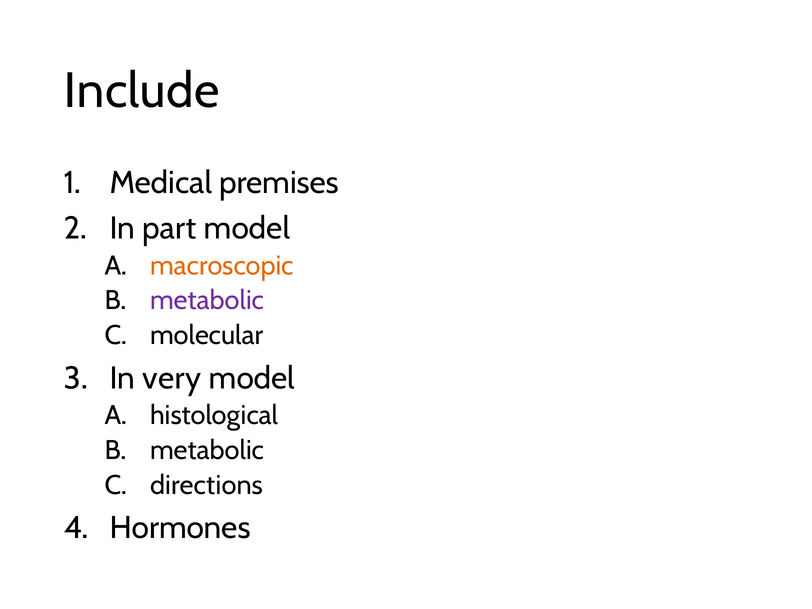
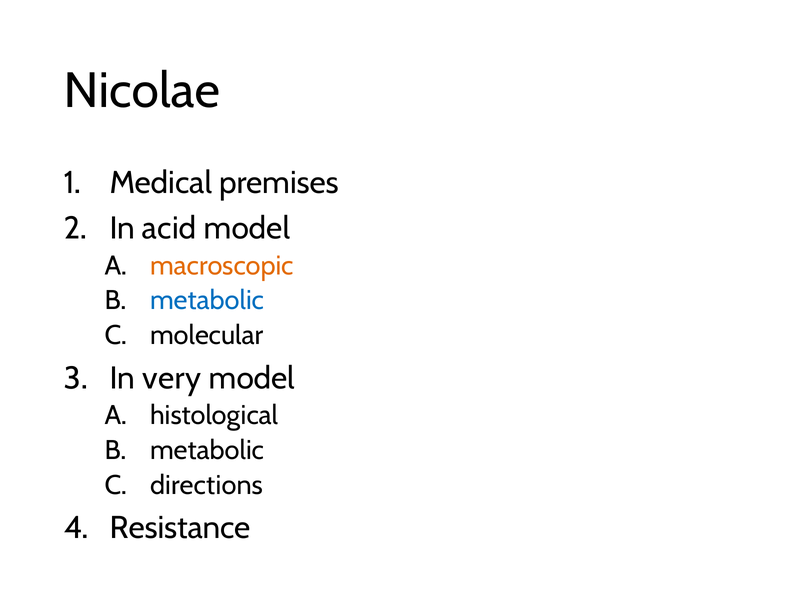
Include: Include -> Nicolae
part: part -> acid
metabolic at (207, 300) colour: purple -> blue
Hormones: Hormones -> Resistance
